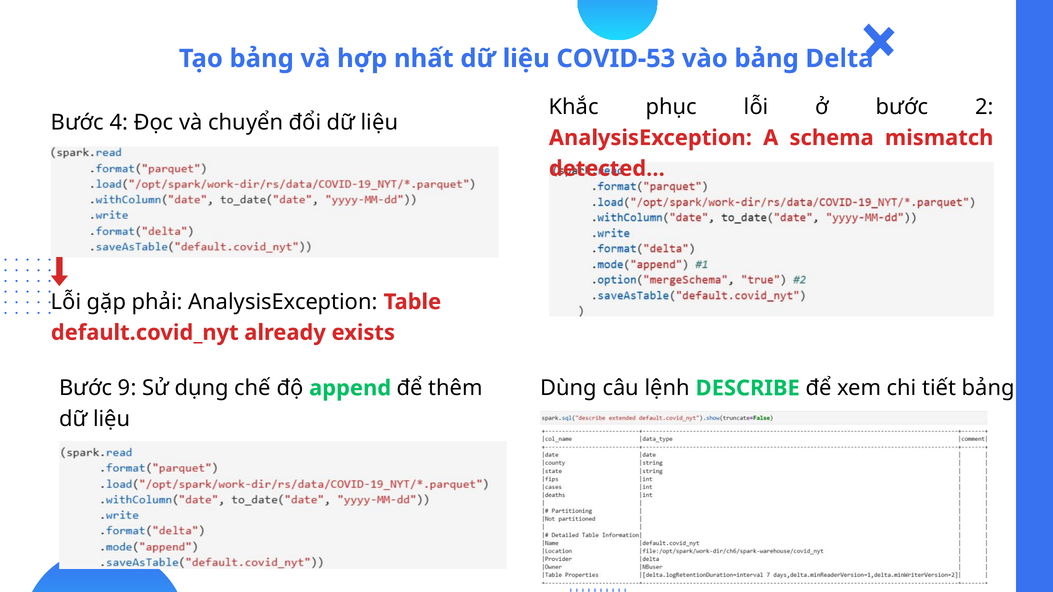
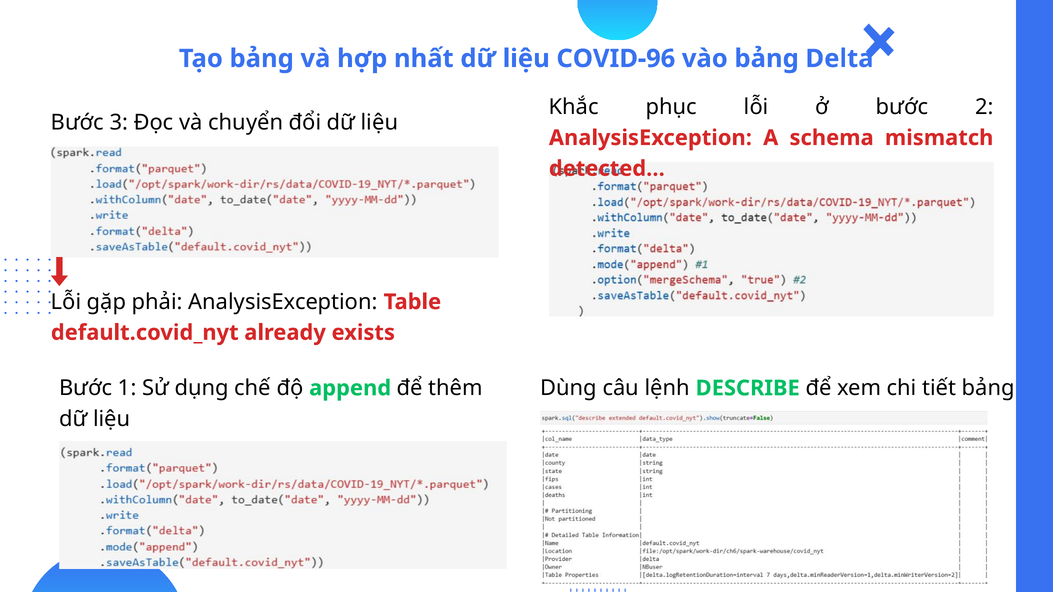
COVID-53: COVID-53 -> COVID-96
4: 4 -> 3
9: 9 -> 1
